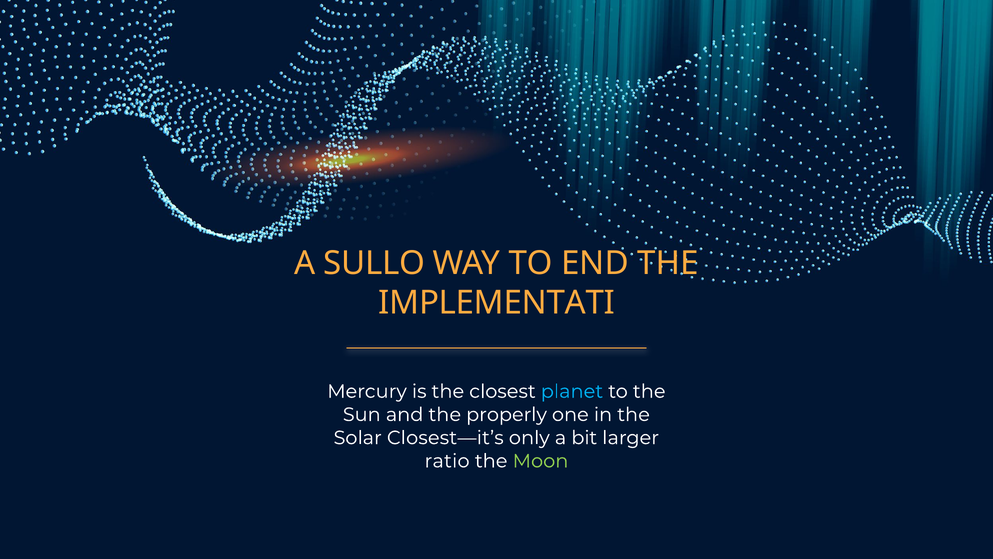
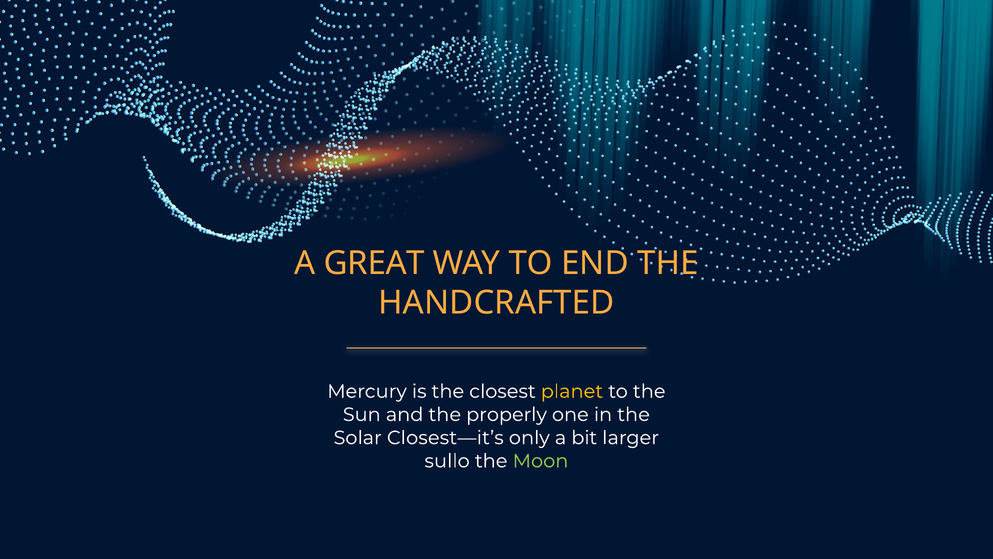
SULLO: SULLO -> GREAT
IMPLEMENTATI: IMPLEMENTATI -> HANDCRAFTED
planet colour: light blue -> yellow
ratio: ratio -> sullo
